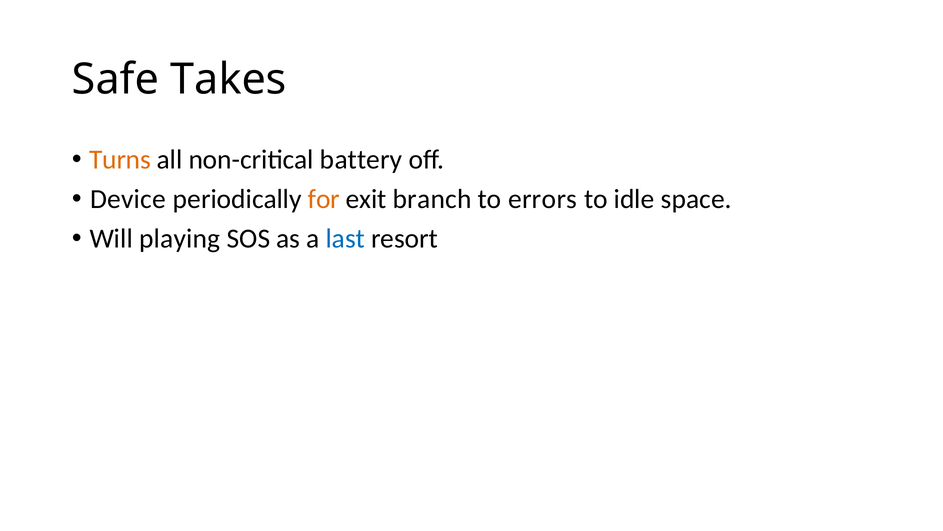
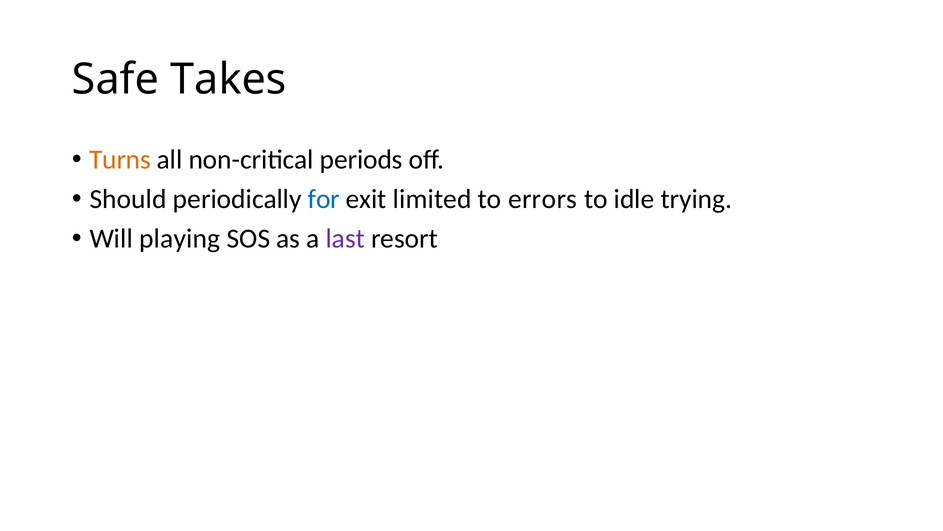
battery: battery -> periods
Device: Device -> Should
for colour: orange -> blue
branch: branch -> limited
space: space -> trying
last colour: blue -> purple
